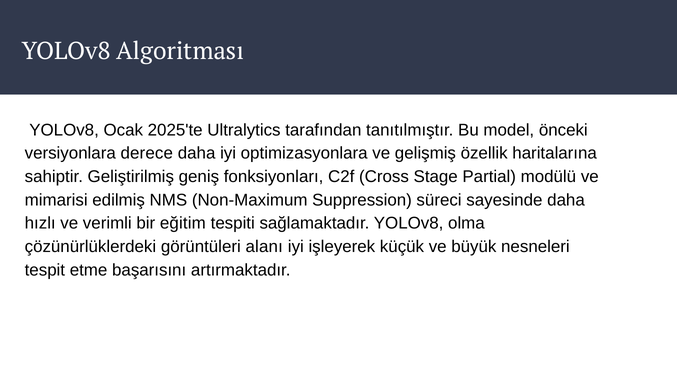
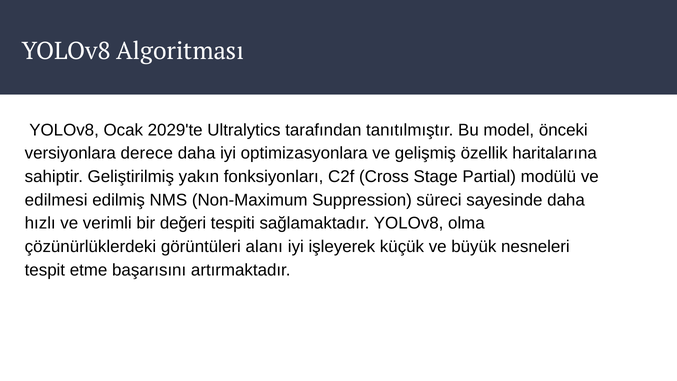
2025'te: 2025'te -> 2029'te
geniş: geniş -> yakın
mimarisi: mimarisi -> edilmesi
eğitim: eğitim -> değeri
